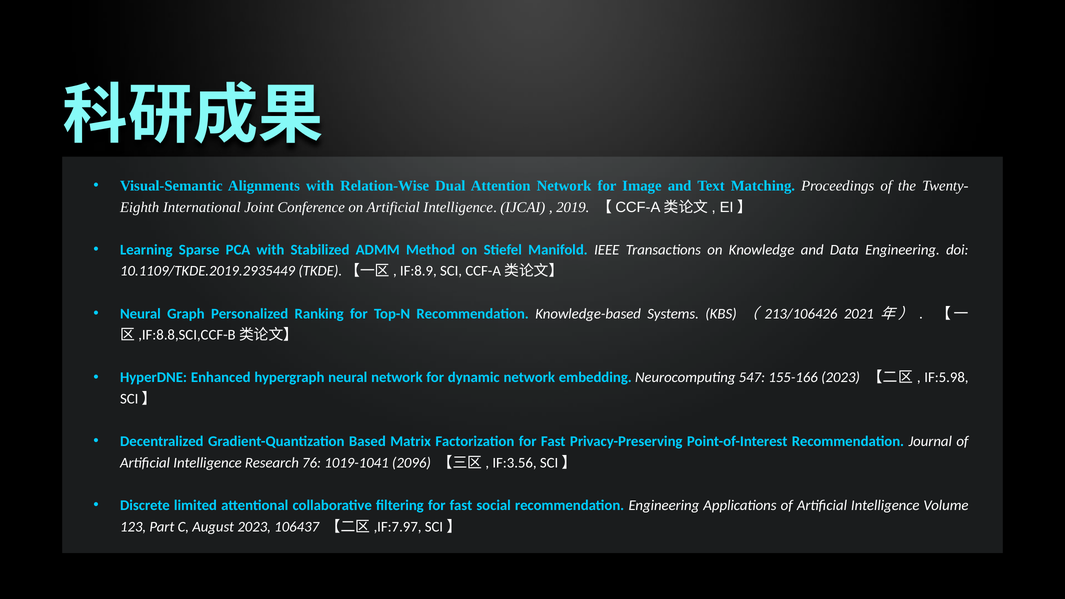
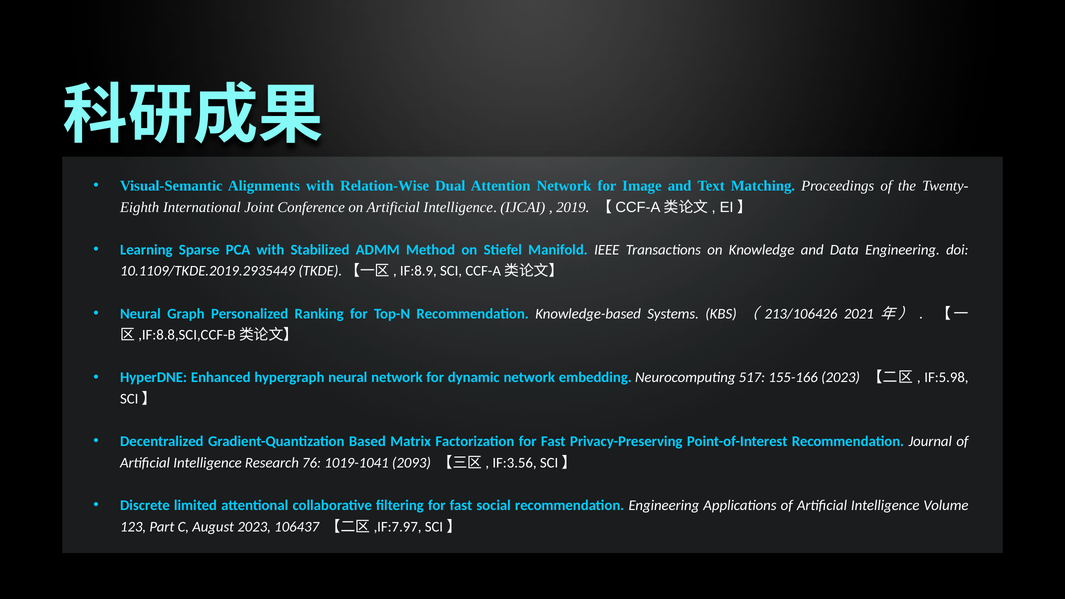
547: 547 -> 517
2096: 2096 -> 2093
